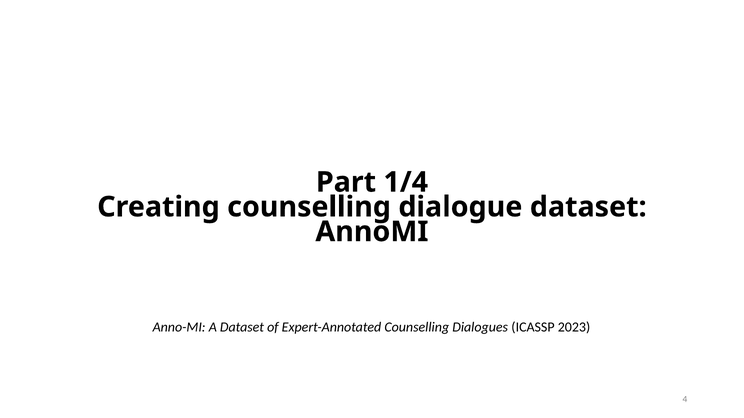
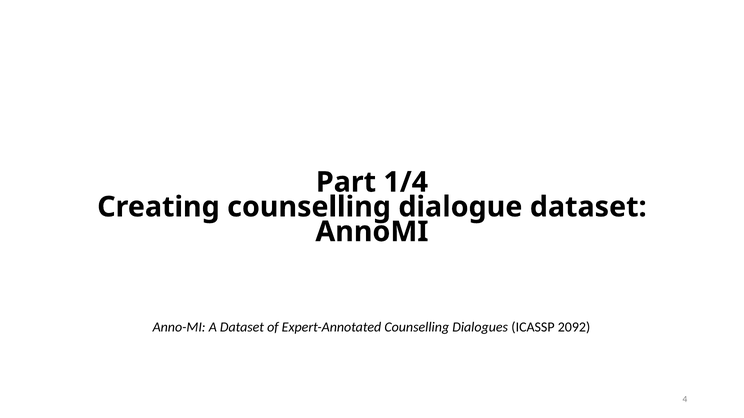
2023: 2023 -> 2092
